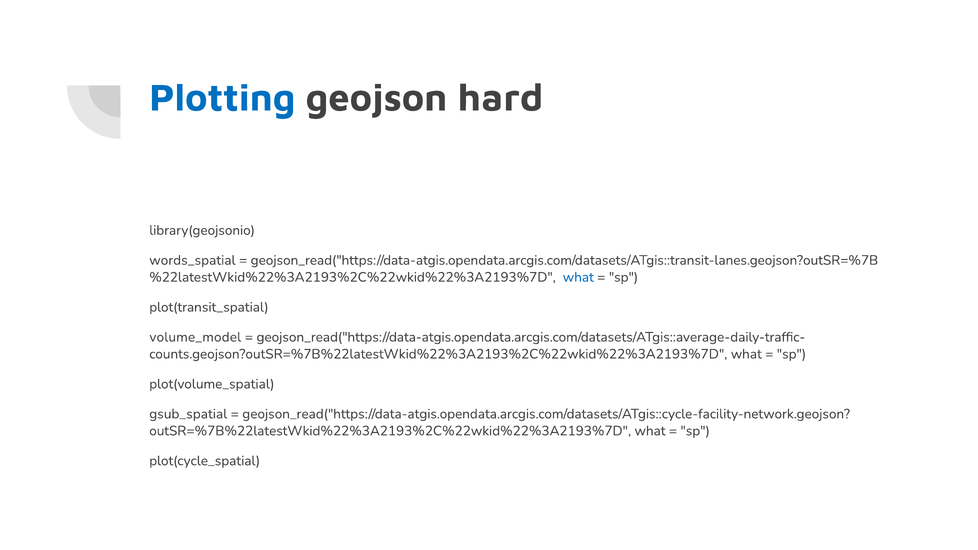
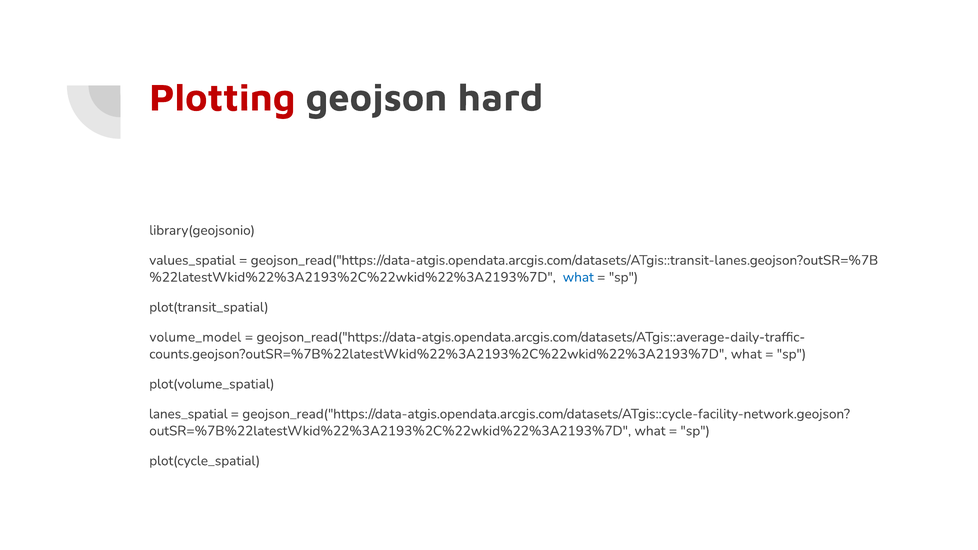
Plotting colour: blue -> red
words_spatial: words_spatial -> values_spatial
gsub_spatial: gsub_spatial -> lanes_spatial
